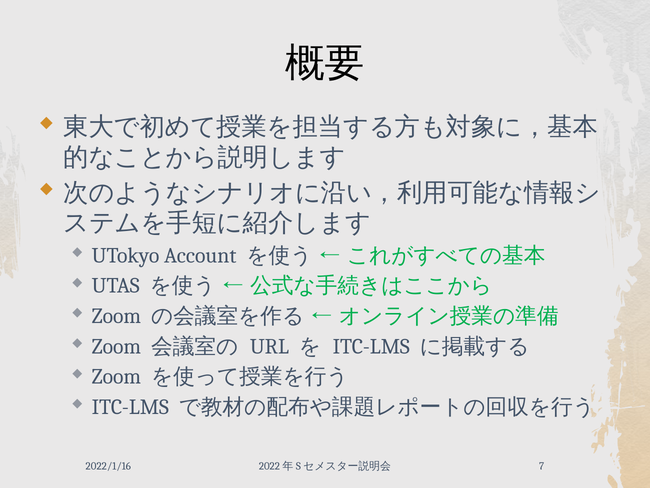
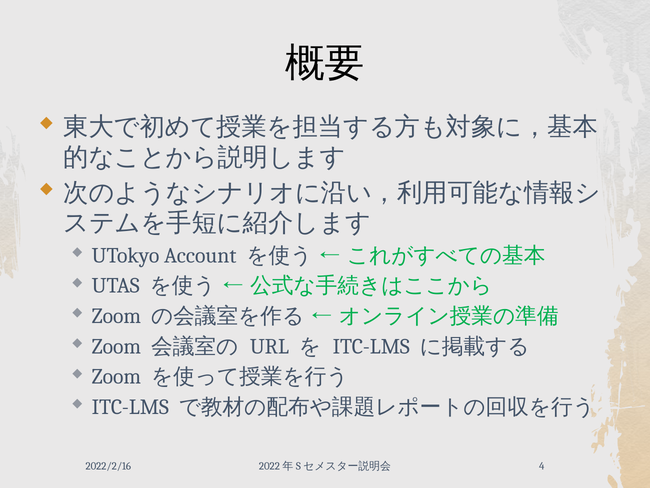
2022/1/16: 2022/1/16 -> 2022/2/16
7: 7 -> 4
